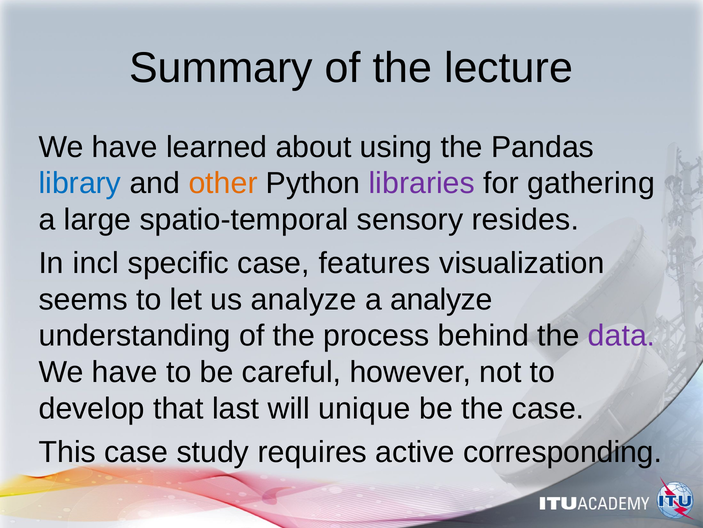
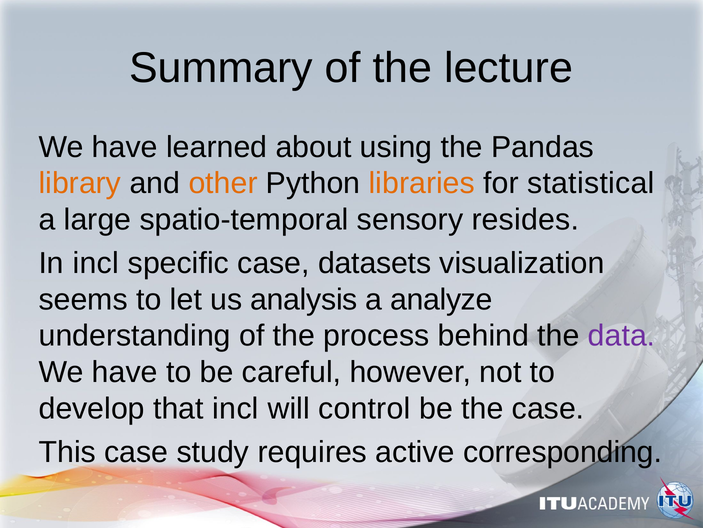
library colour: blue -> orange
libraries colour: purple -> orange
gathering: gathering -> statistical
features: features -> datasets
us analyze: analyze -> analysis
that last: last -> incl
unique: unique -> control
